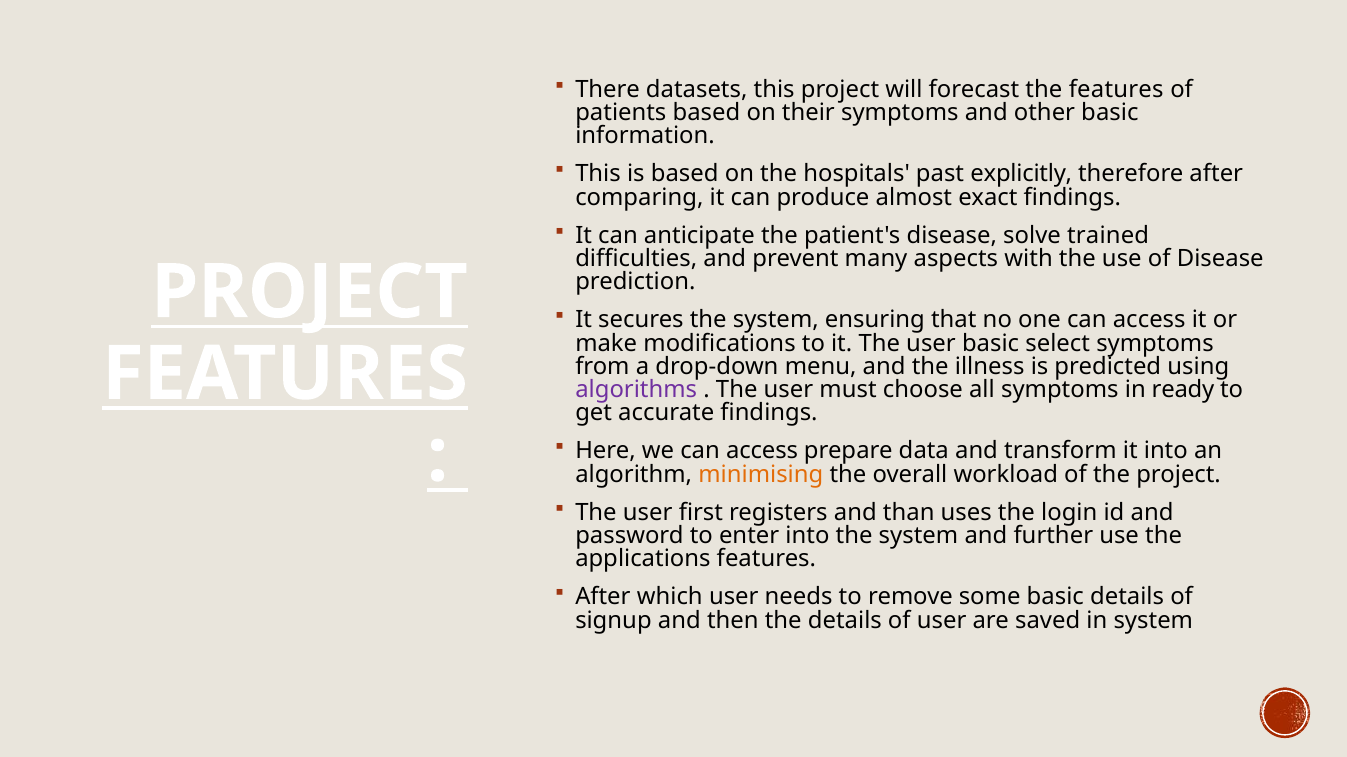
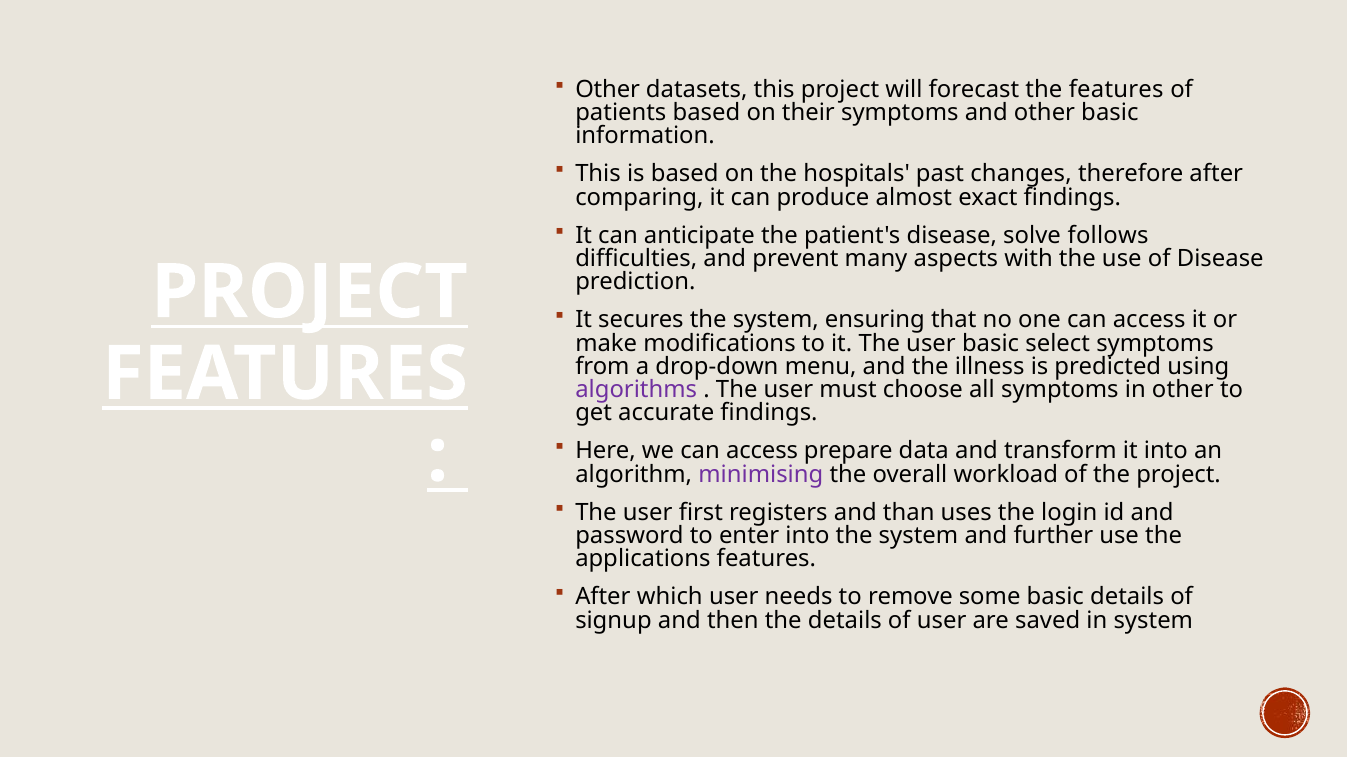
There at (608, 89): There -> Other
explicitly: explicitly -> changes
trained: trained -> follows
in ready: ready -> other
minimising colour: orange -> purple
